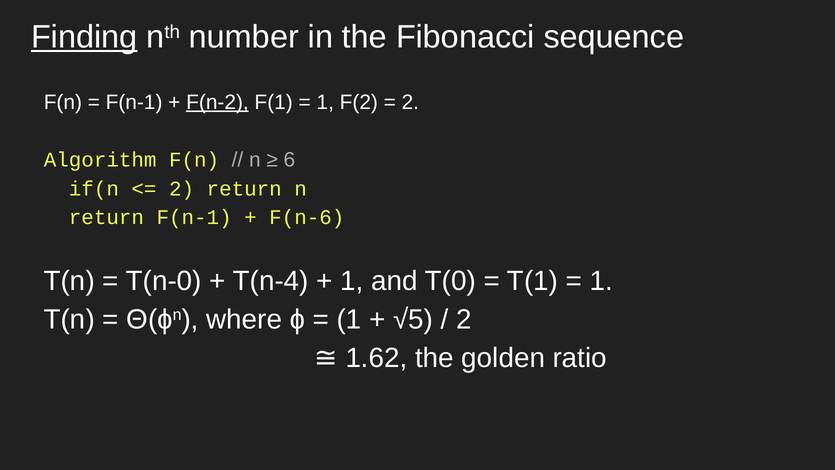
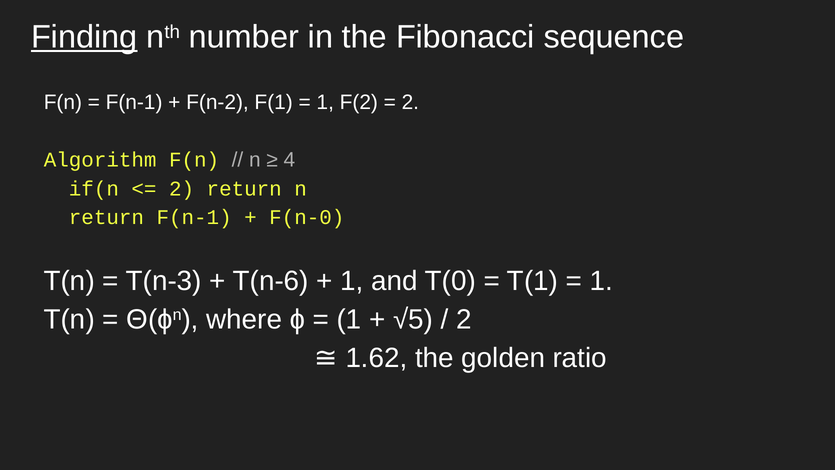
F(n-2 underline: present -> none
6: 6 -> 4
F(n-6: F(n-6 -> F(n-0
T(n-0: T(n-0 -> T(n-3
T(n-4: T(n-4 -> T(n-6
